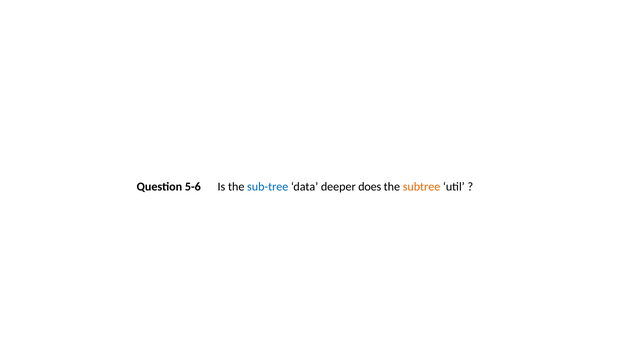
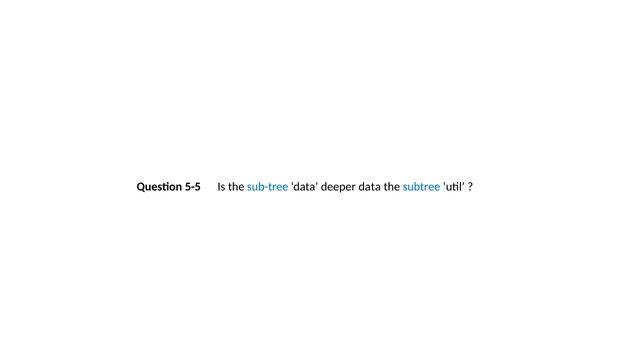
5-6: 5-6 -> 5-5
deeper does: does -> data
subtree colour: orange -> blue
